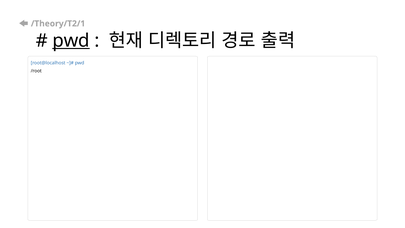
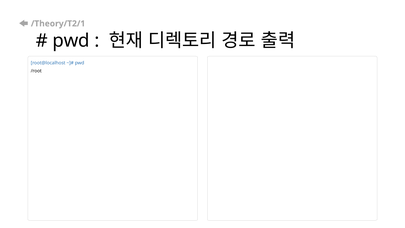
pwd at (71, 41) underline: present -> none
